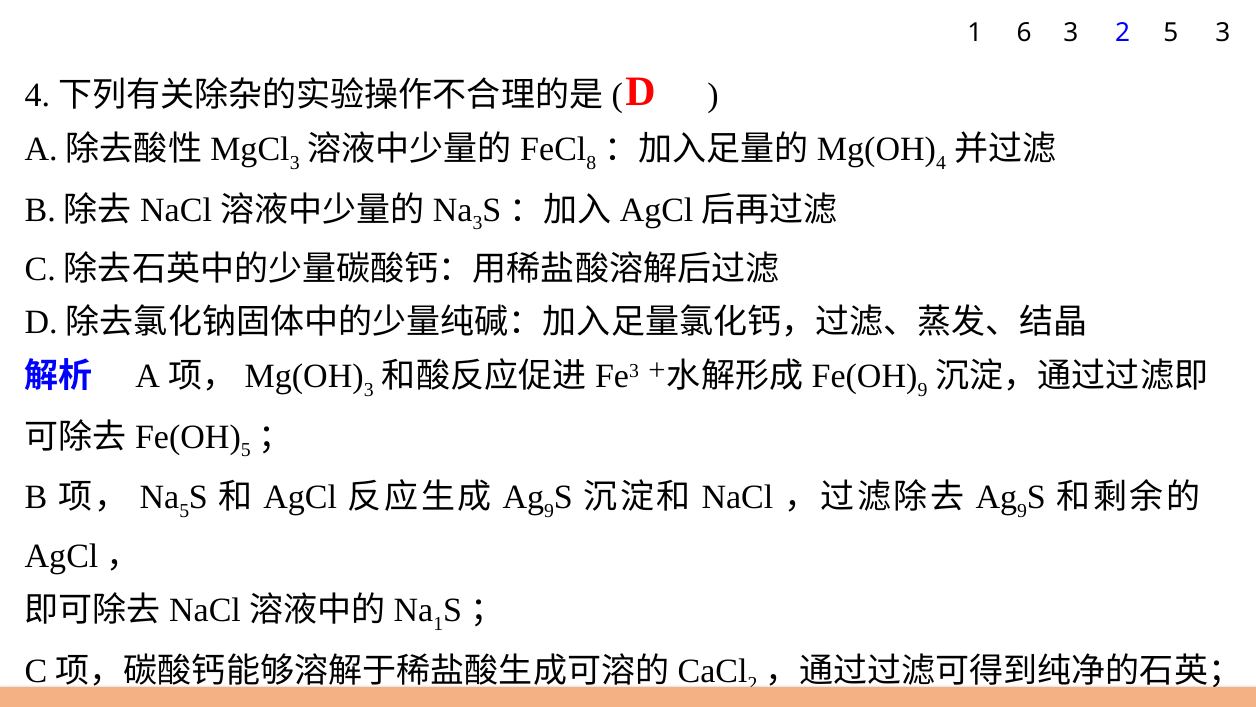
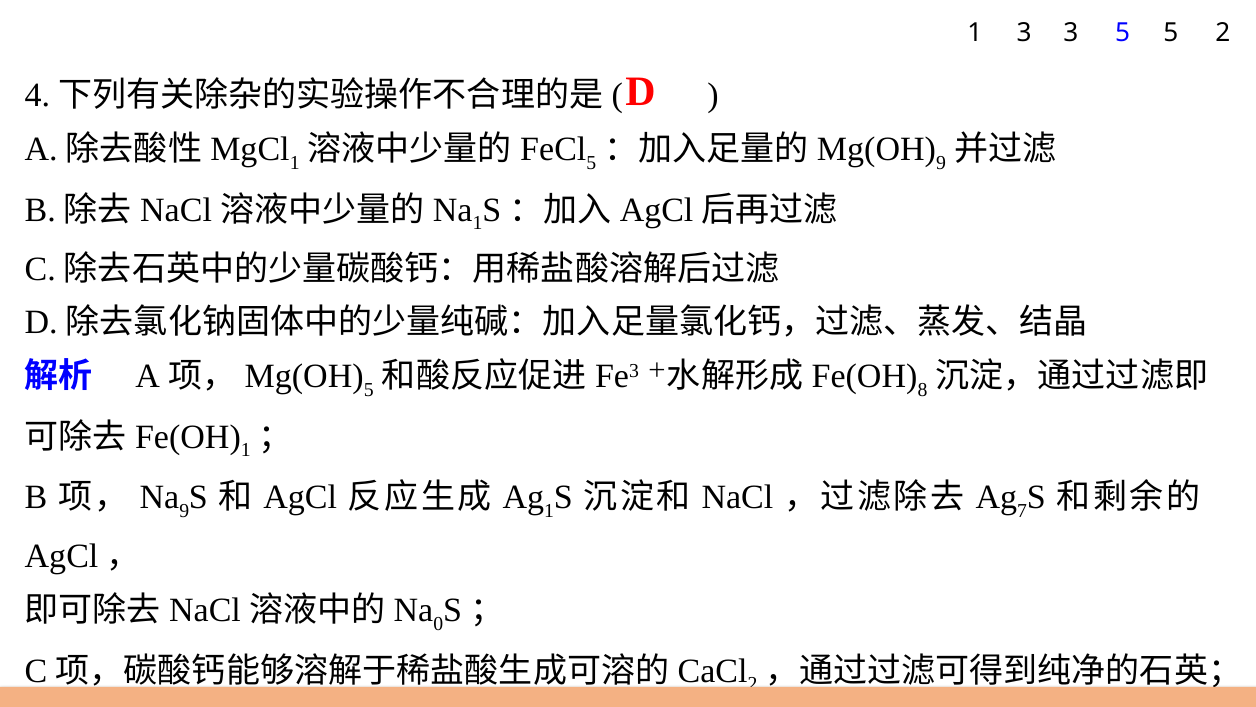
1 6: 6 -> 3
3 2: 2 -> 5
5 3: 3 -> 2
3 at (295, 163): 3 -> 1
8 at (591, 163): 8 -> 5
4 at (941, 163): 4 -> 9
3 at (478, 223): 3 -> 1
3 at (369, 390): 3 -> 5
9 at (922, 390): 9 -> 8
5 at (246, 450): 5 -> 1
5 at (184, 510): 5 -> 9
9 at (549, 510): 9 -> 1
9 at (1022, 510): 9 -> 7
1 at (438, 624): 1 -> 0
